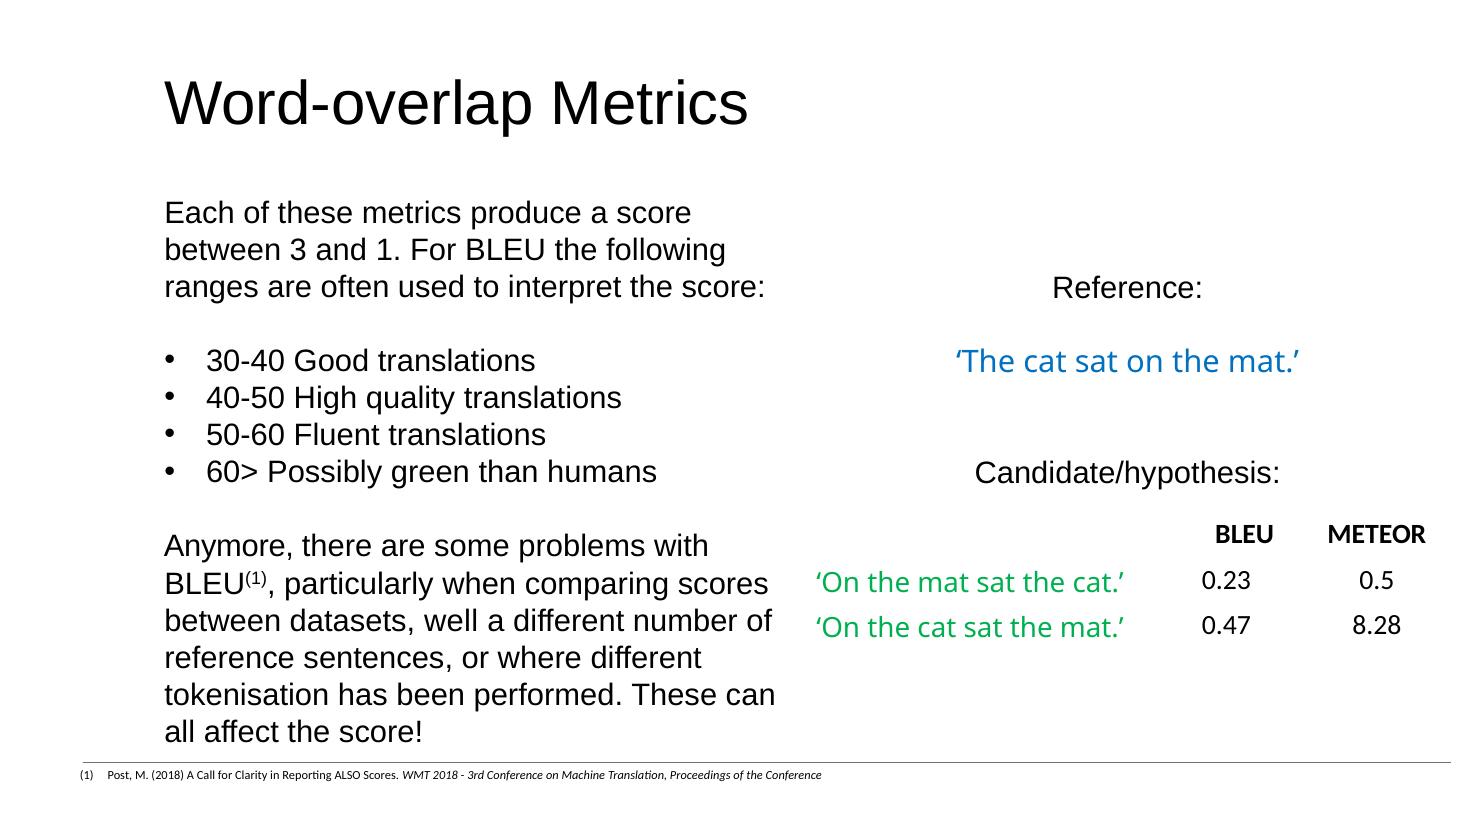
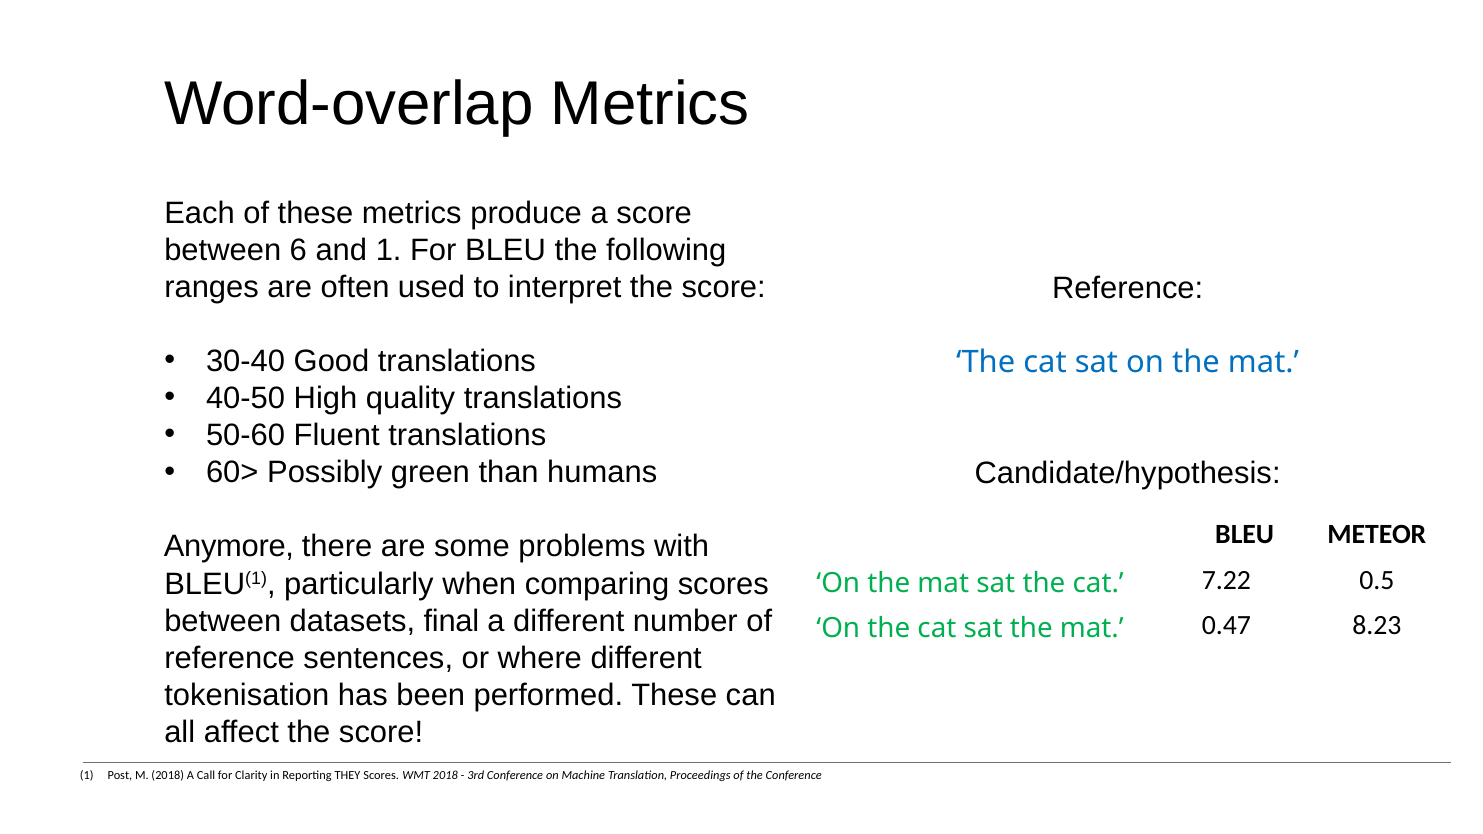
3: 3 -> 6
0.23: 0.23 -> 7.22
well: well -> final
8.28: 8.28 -> 8.23
ALSO: ALSO -> THEY
